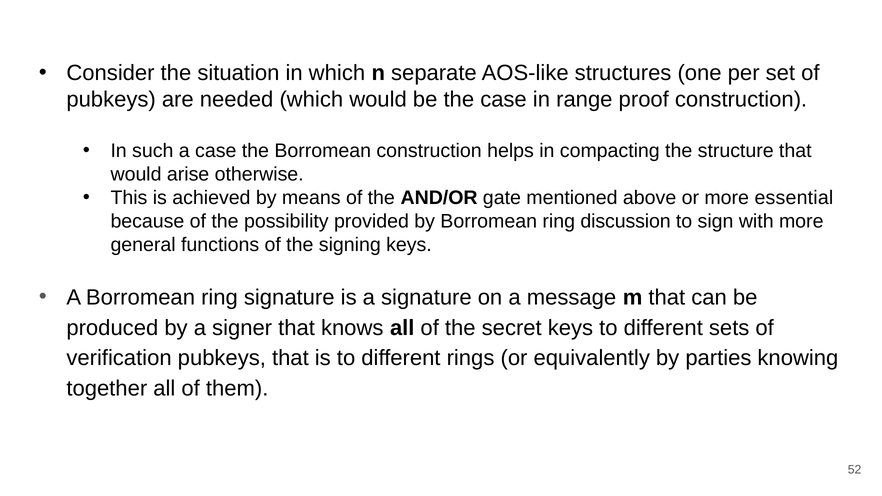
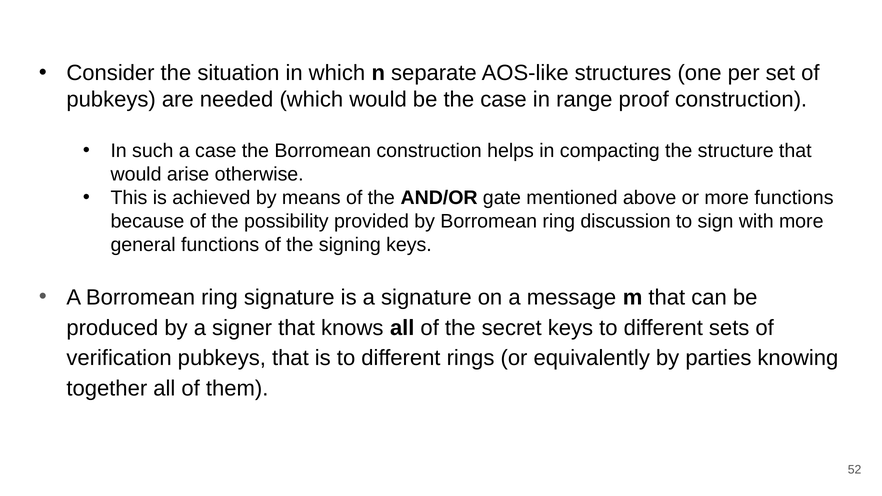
more essential: essential -> functions
